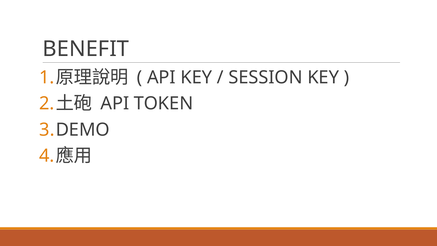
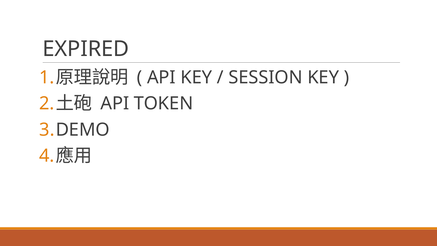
BENEFIT: BENEFIT -> EXPIRED
